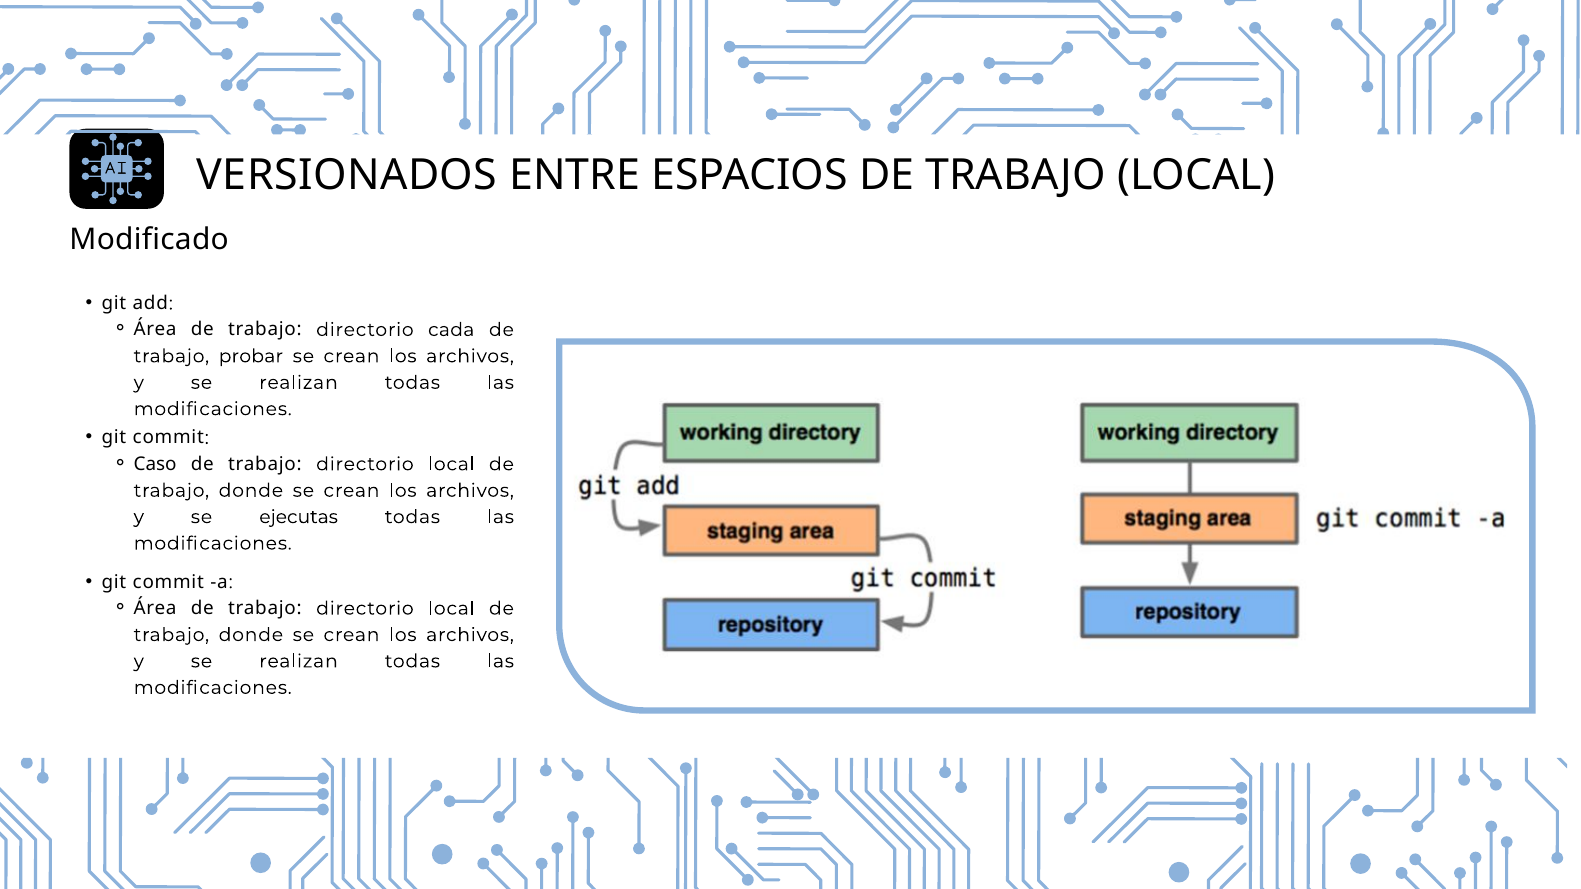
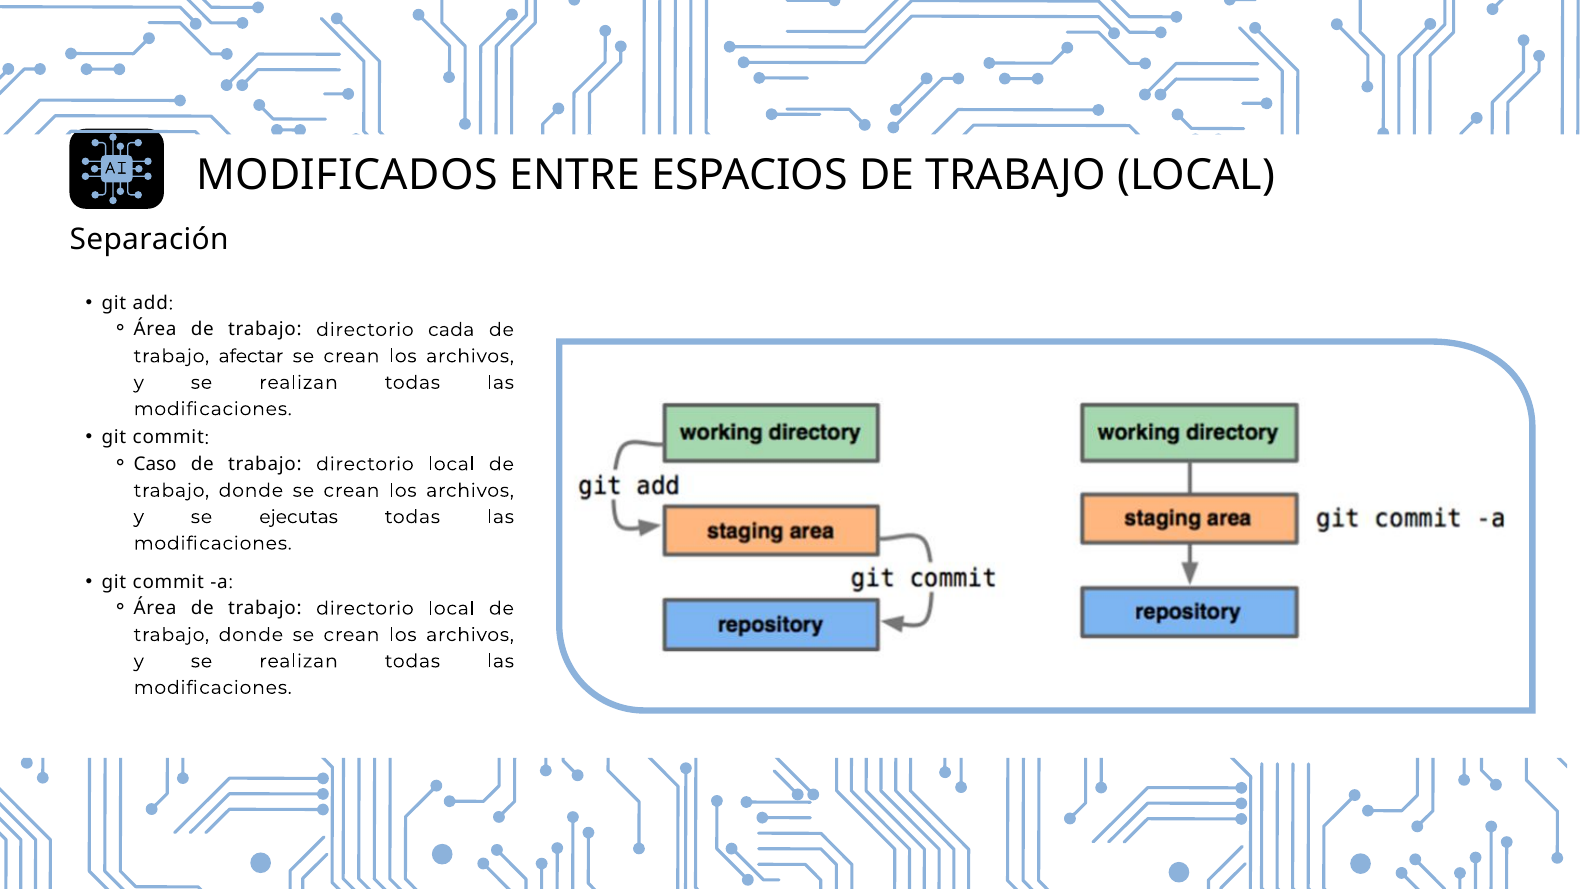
VERSIONADOS: VERSIONADOS -> MODIFICADOS
Modificado: Modificado -> Separación
probar: probar -> afectar
